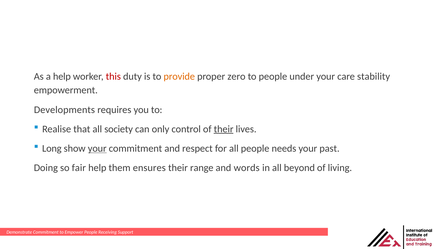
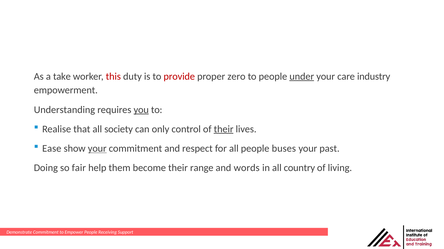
a help: help -> take
provide colour: orange -> red
under underline: none -> present
stability: stability -> industry
Developments: Developments -> Understanding
you underline: none -> present
Long: Long -> Ease
needs: needs -> buses
ensures: ensures -> become
beyond: beyond -> country
